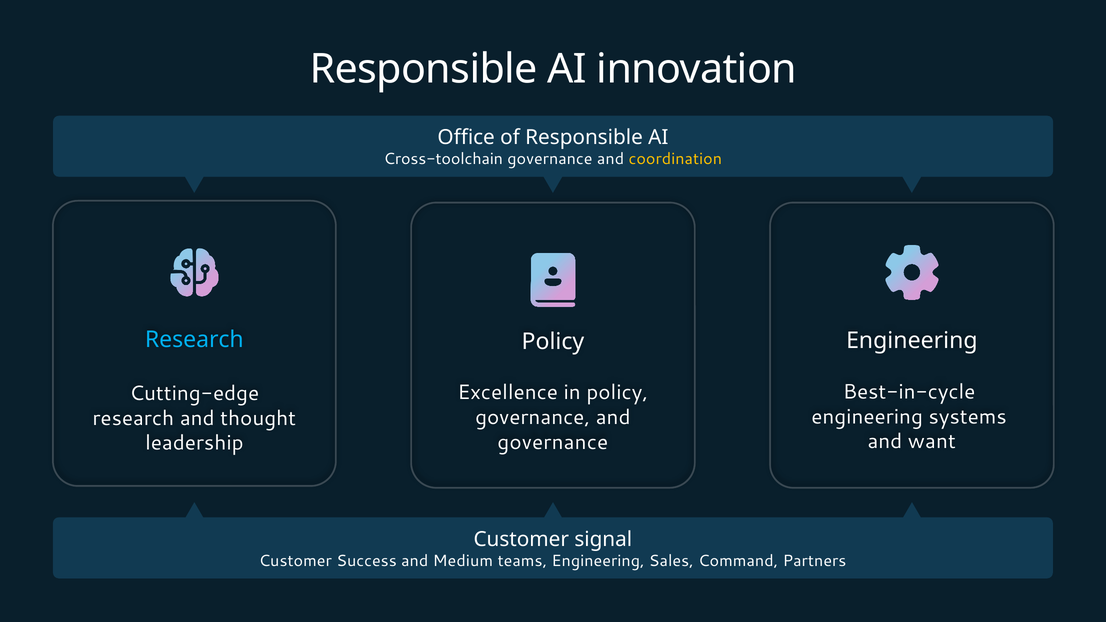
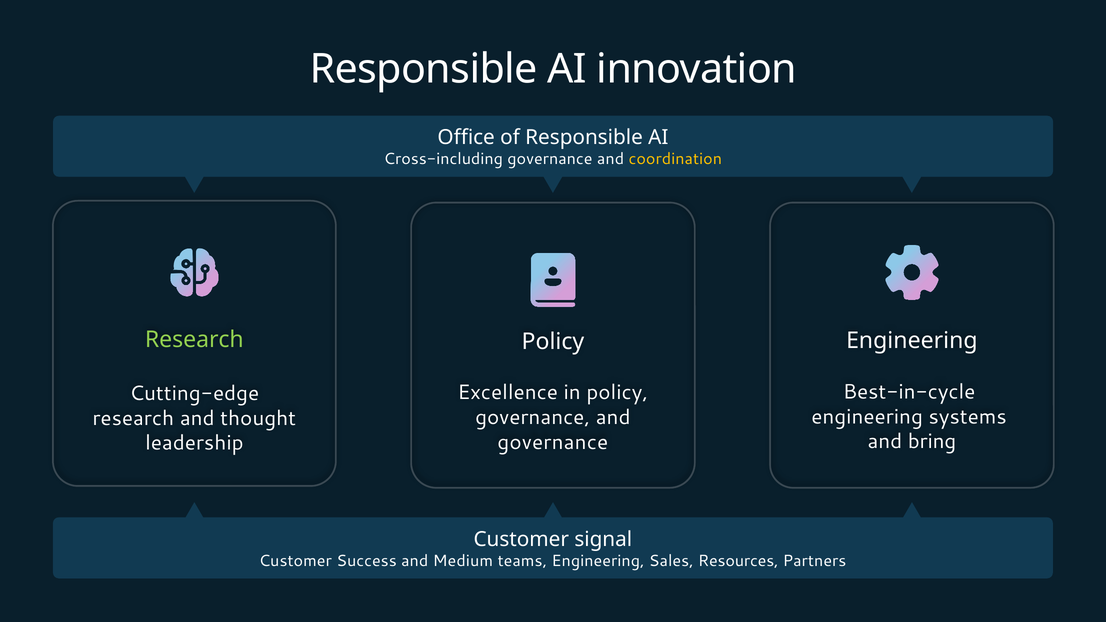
Cross-toolchain: Cross-toolchain -> Cross-including
Research at (194, 340) colour: light blue -> light green
want: want -> bring
Command: Command -> Resources
